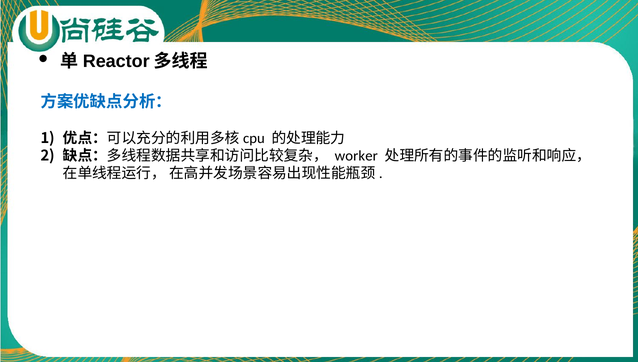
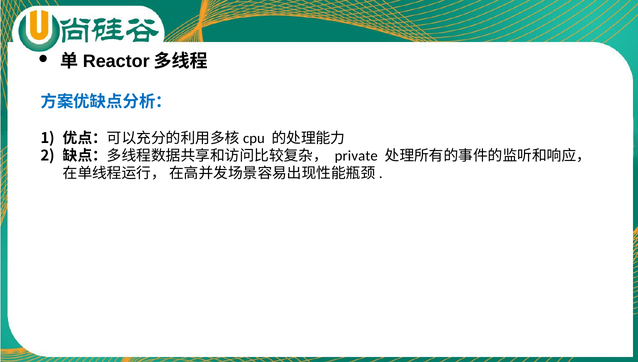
worker: worker -> private
